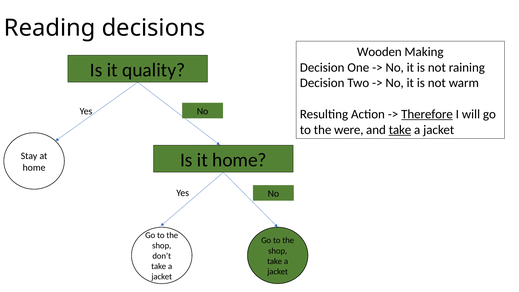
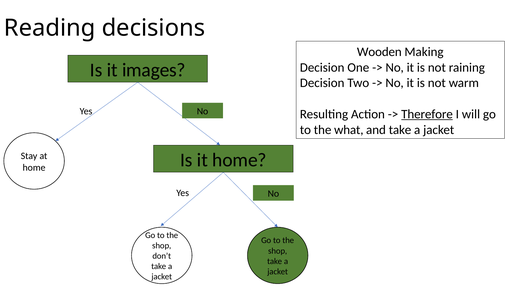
quality: quality -> images
were: were -> what
take at (400, 130) underline: present -> none
